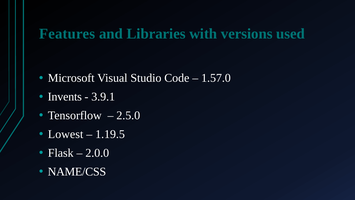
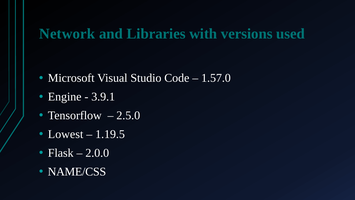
Features: Features -> Network
Invents: Invents -> Engine
